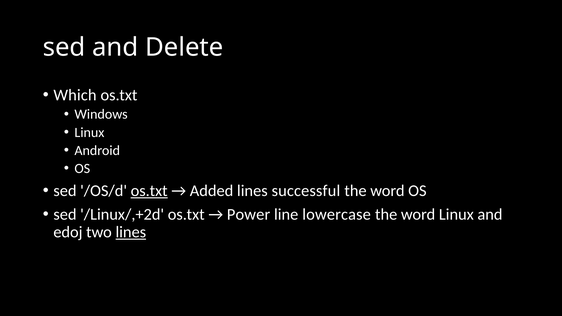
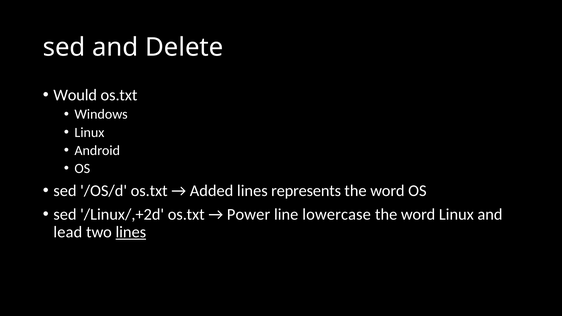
Which: Which -> Would
os.txt at (149, 191) underline: present -> none
successful: successful -> represents
edoj: edoj -> lead
